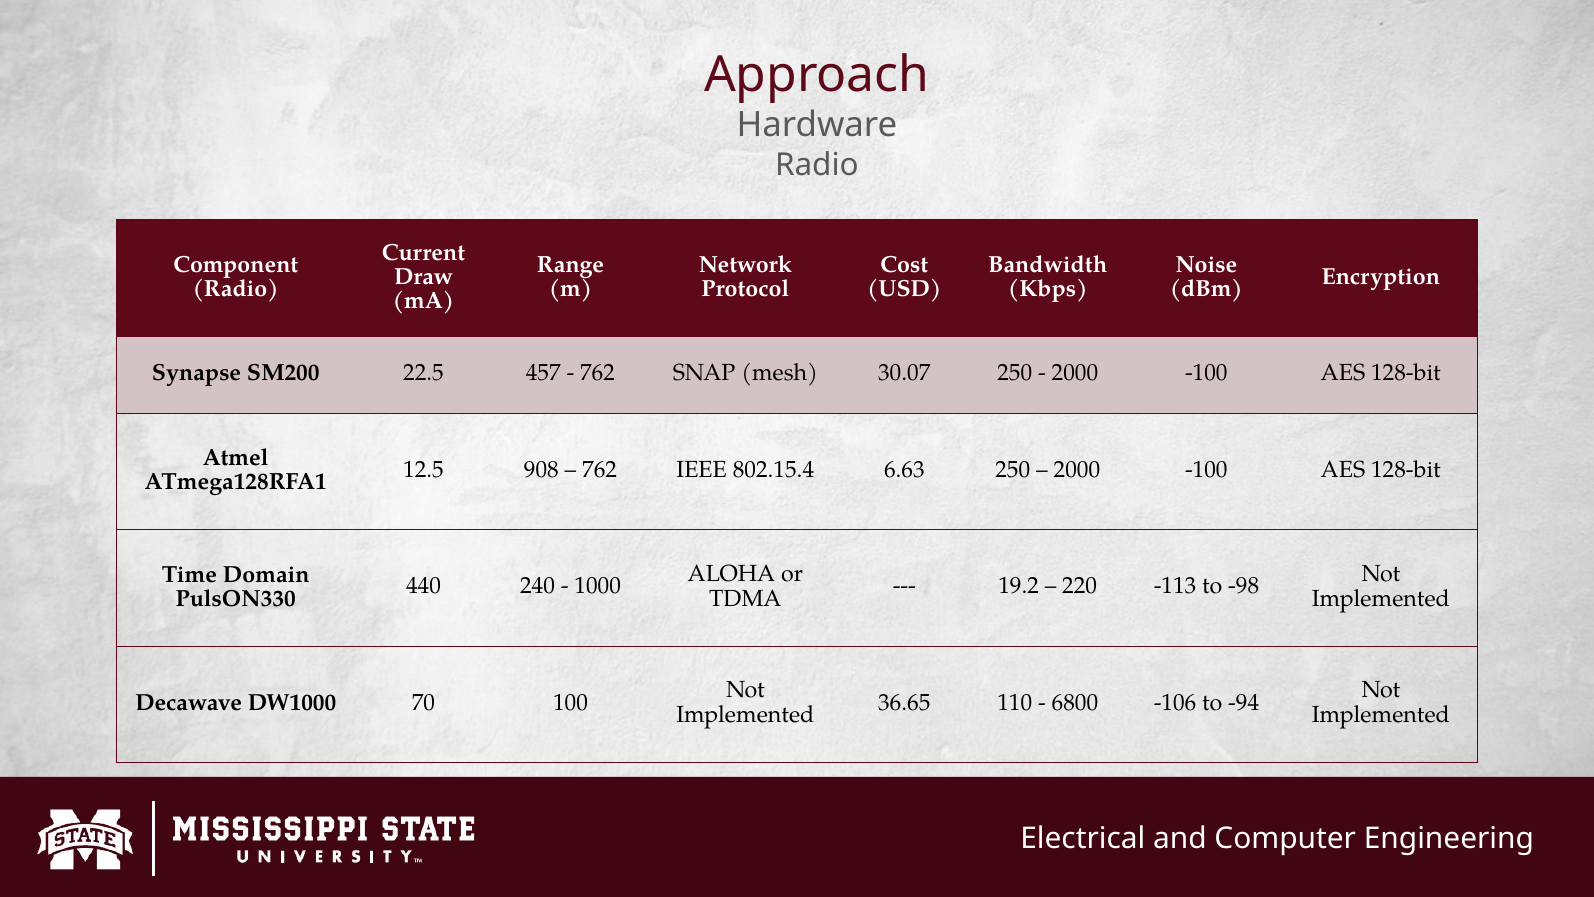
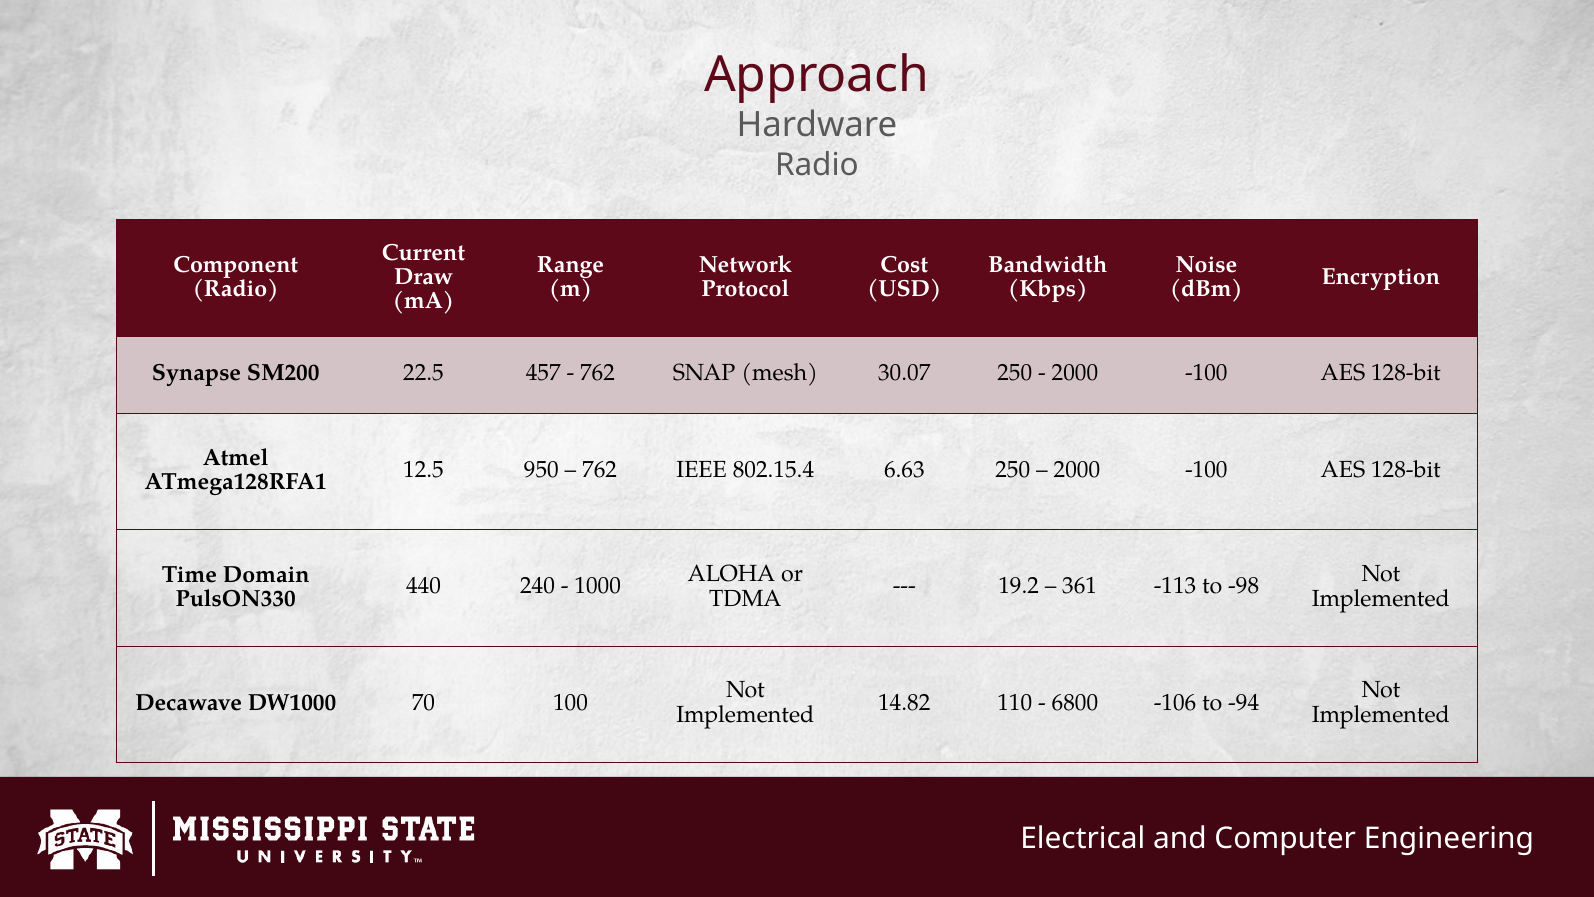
908: 908 -> 950
220: 220 -> 361
36.65: 36.65 -> 14.82
